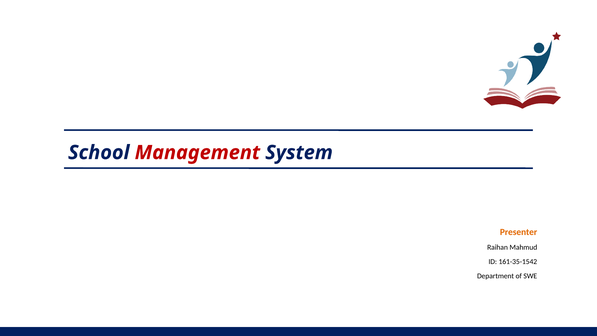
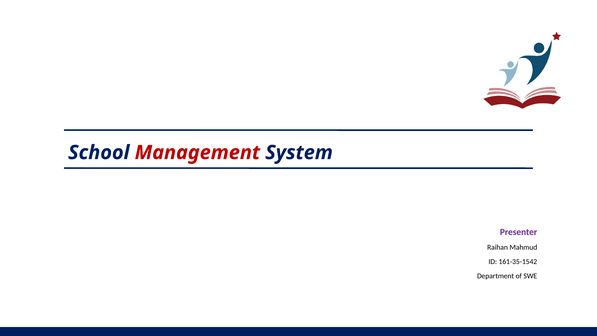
Presenter colour: orange -> purple
